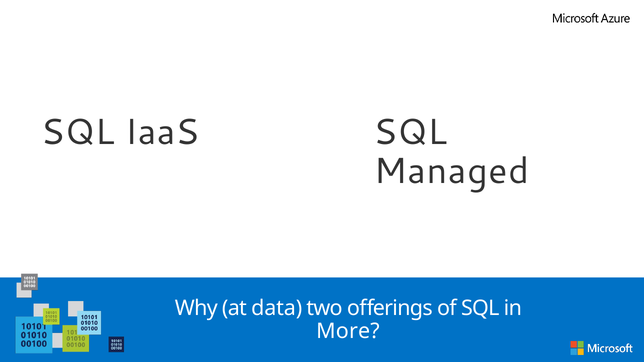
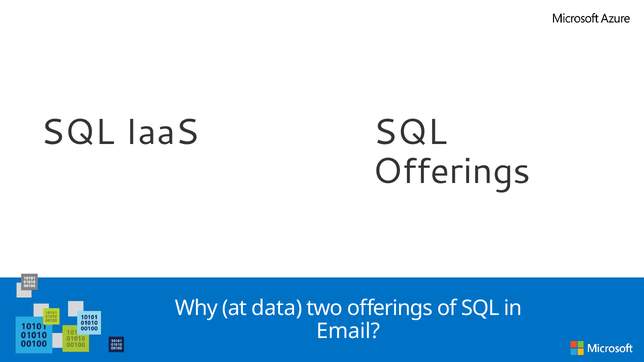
Managed at (451, 171): Managed -> Offerings
More: More -> Email
